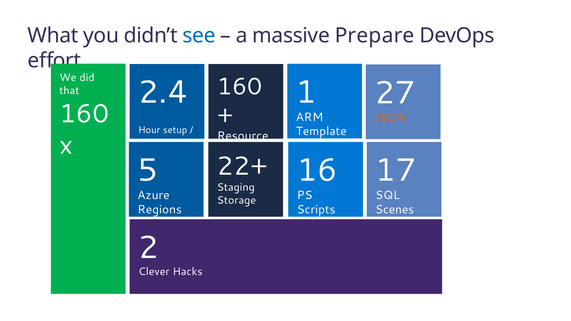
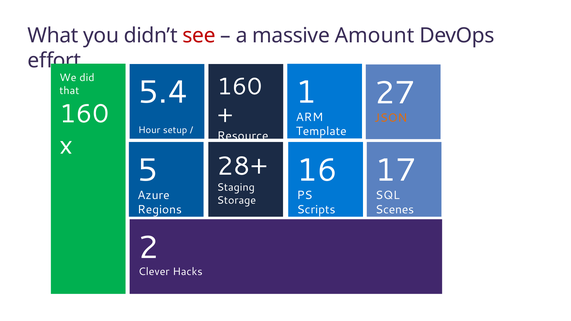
see colour: blue -> red
Prepare: Prepare -> Amount
2.4: 2.4 -> 5.4
22+: 22+ -> 28+
